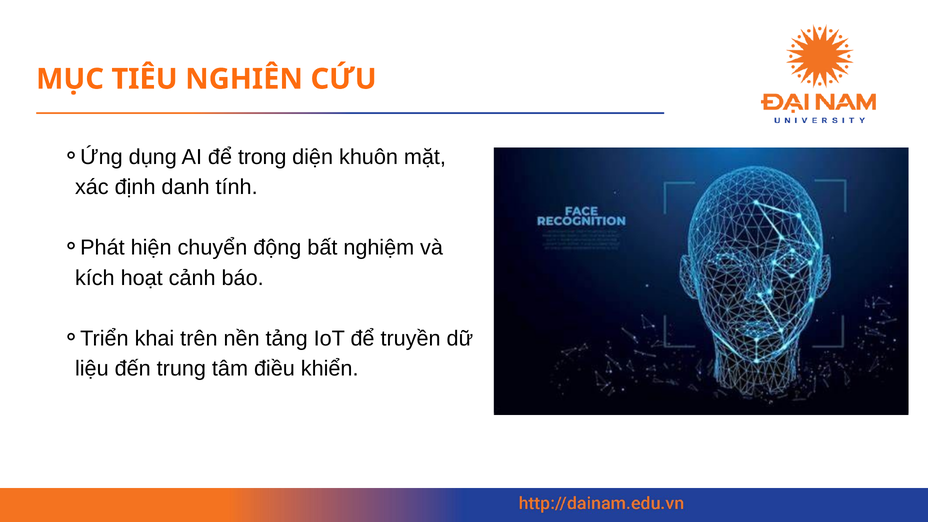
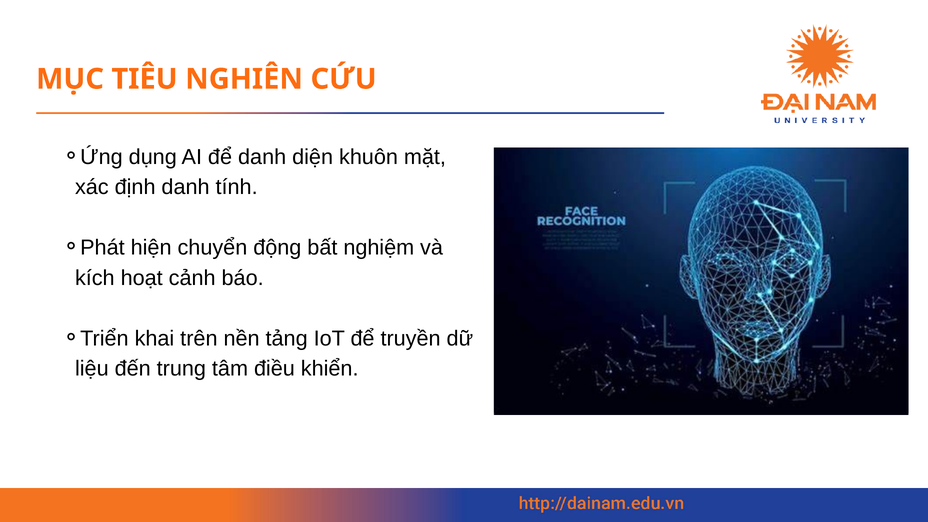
để trong: trong -> danh
